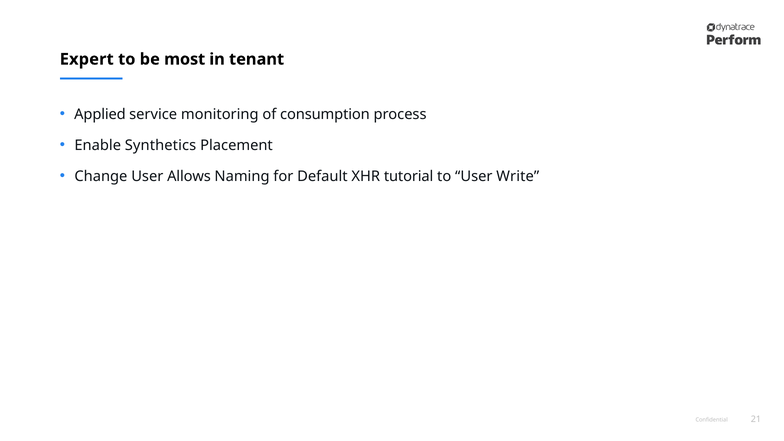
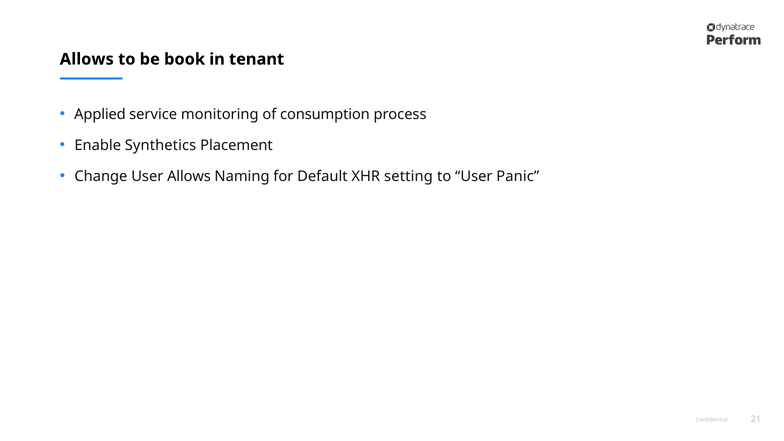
Expert at (87, 59): Expert -> Allows
most: most -> book
tutorial: tutorial -> setting
Write: Write -> Panic
